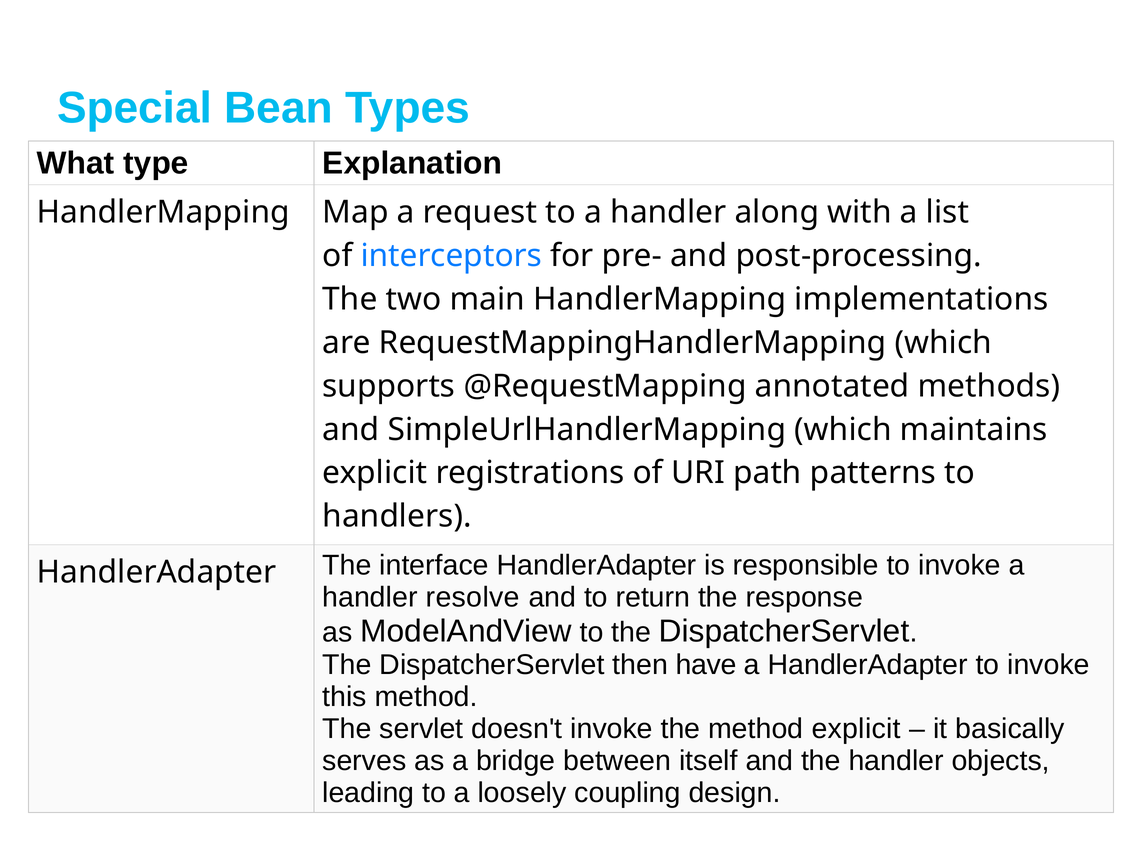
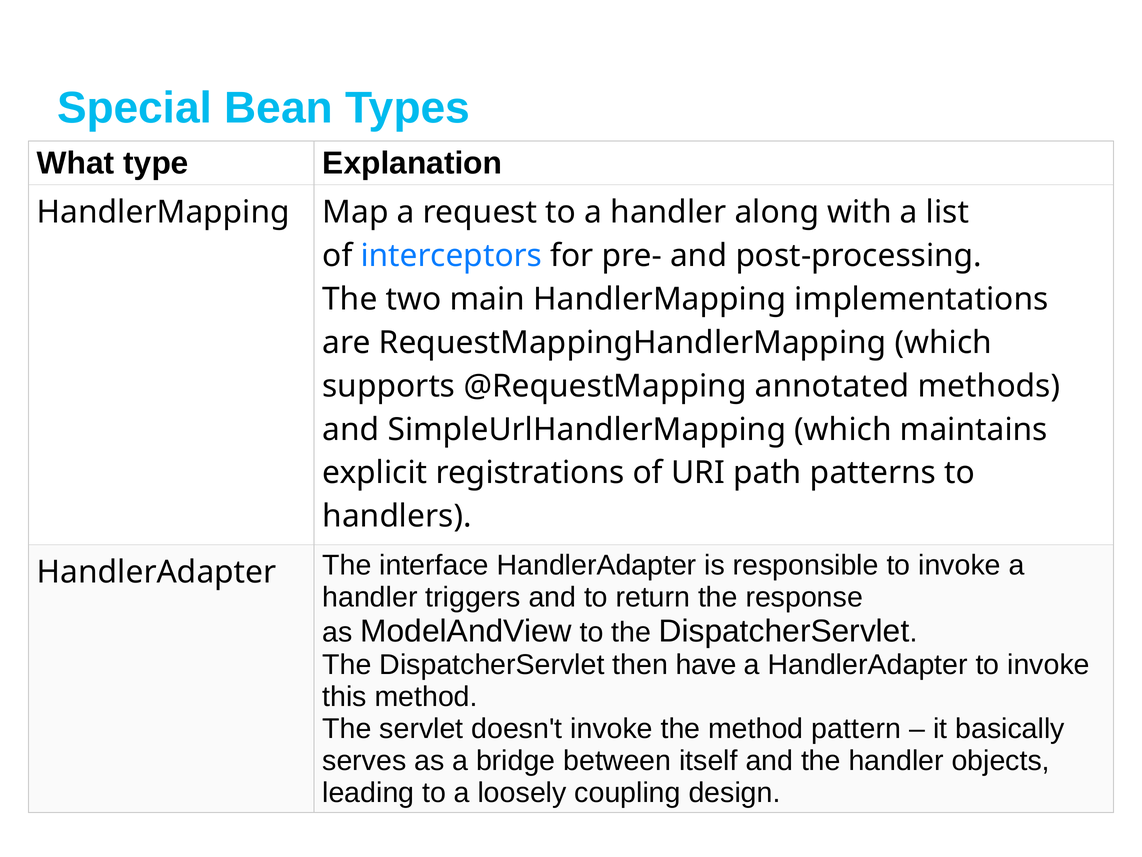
resolve: resolve -> triggers
method explicit: explicit -> pattern
